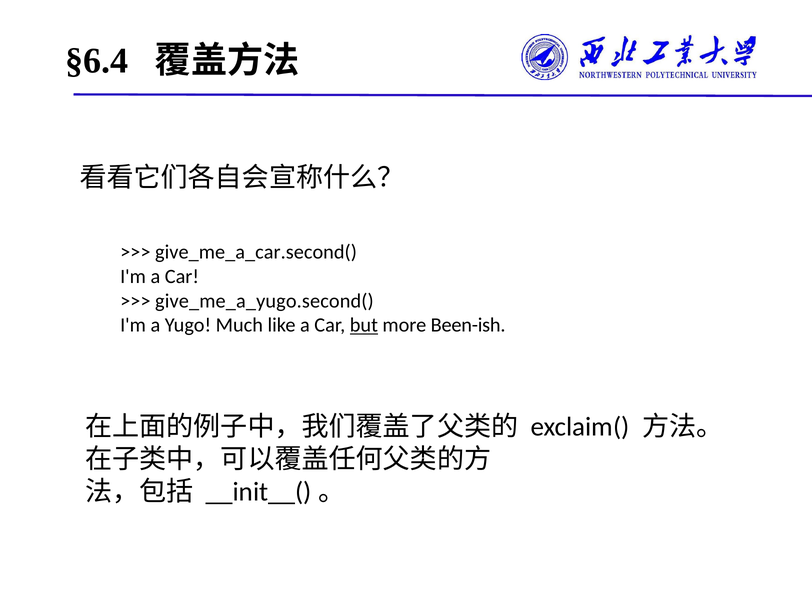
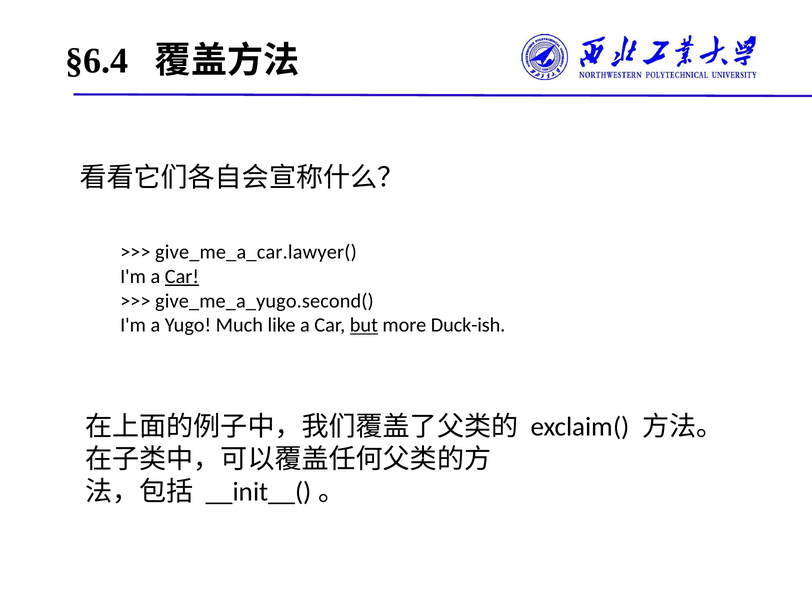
give_me_a_car.second(: give_me_a_car.second( -> give_me_a_car.lawyer(
Car at (182, 276) underline: none -> present
Been-ish: Been-ish -> Duck-ish
